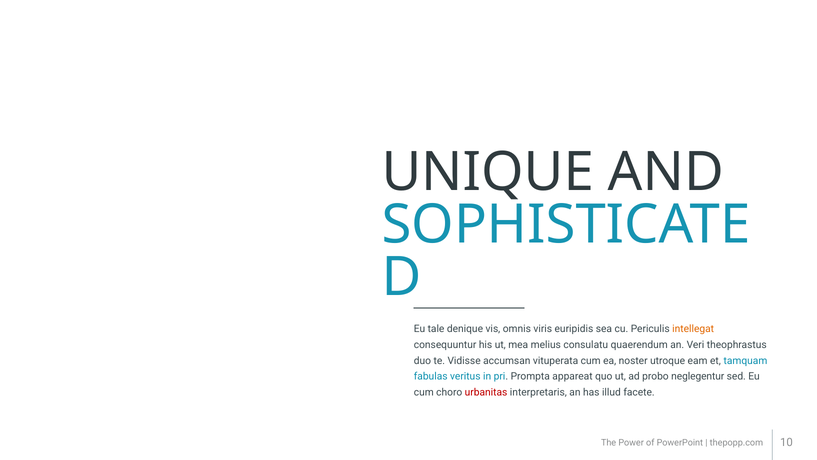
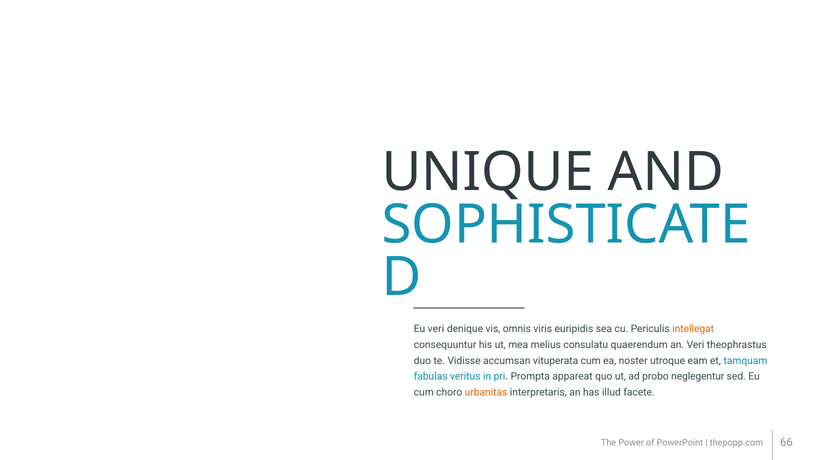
Eu tale: tale -> veri
urbanitas colour: red -> orange
10: 10 -> 66
